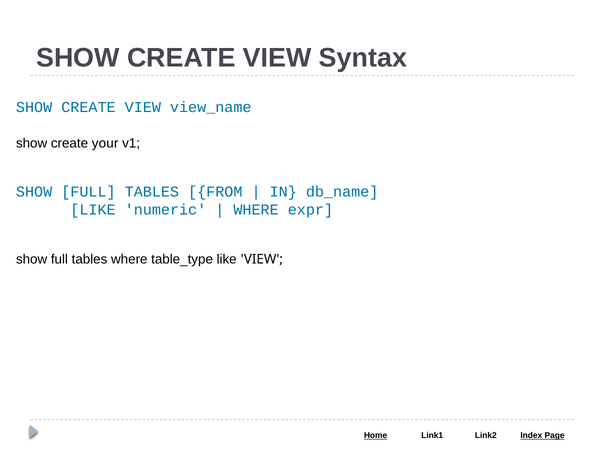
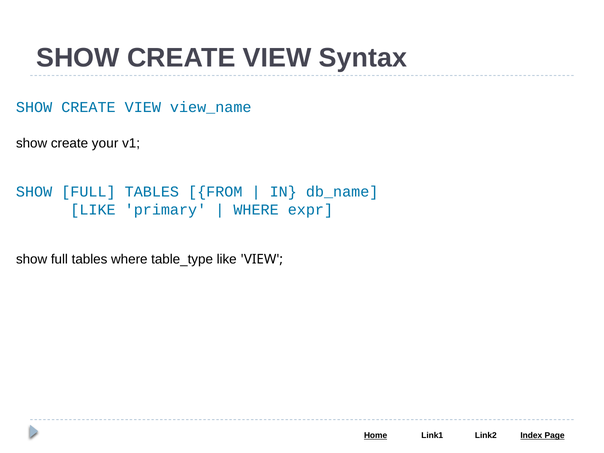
numeric: numeric -> primary
